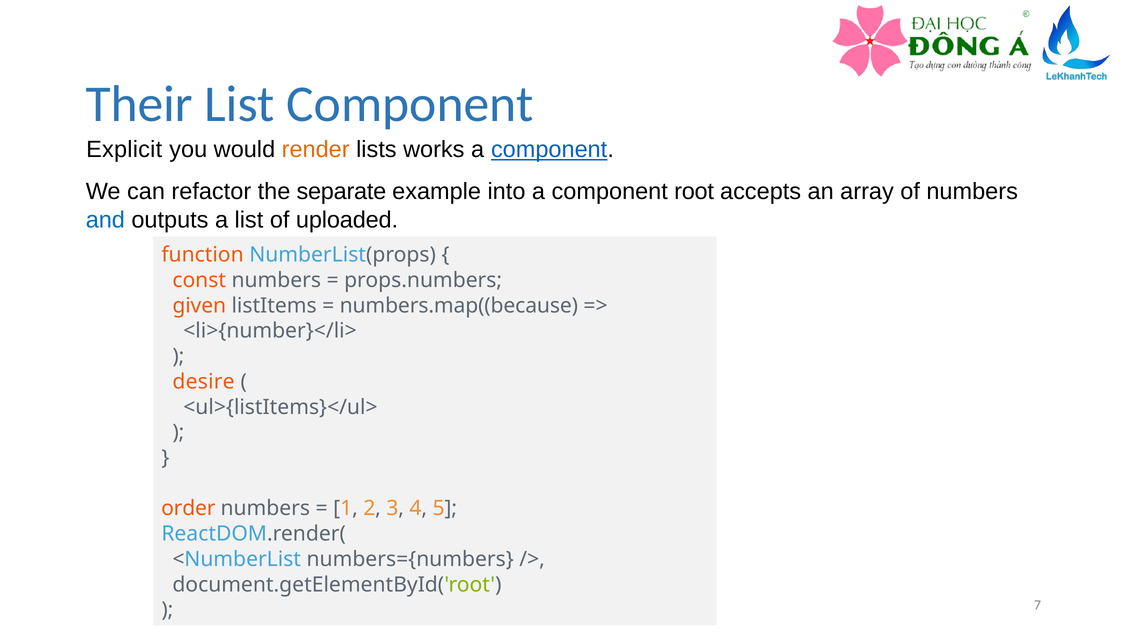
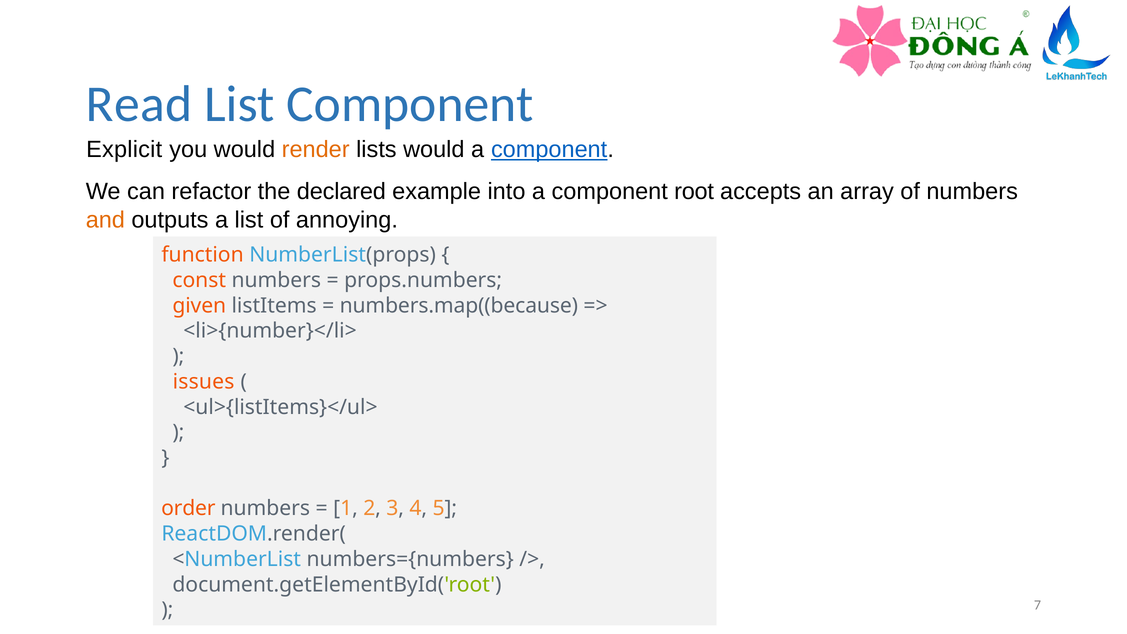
Their: Their -> Read
lists works: works -> would
separate: separate -> declared
and colour: blue -> orange
uploaded: uploaded -> annoying
desire: desire -> issues
